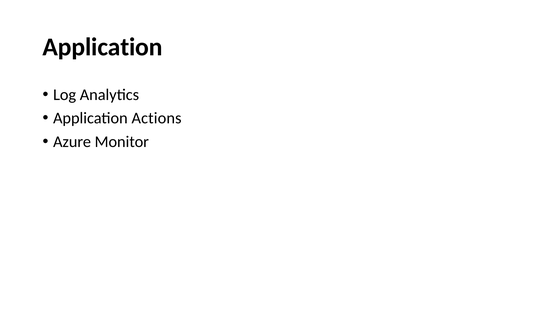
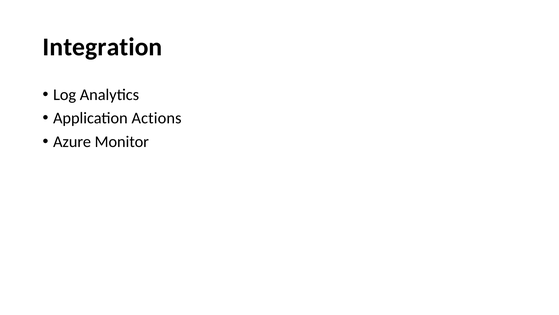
Application at (103, 47): Application -> Integration
